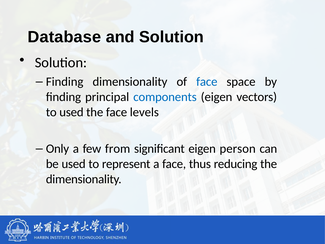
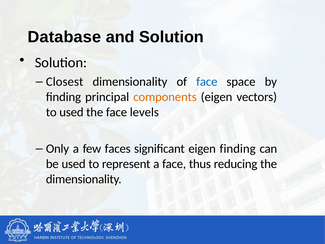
Finding at (65, 82): Finding -> Closest
components colour: blue -> orange
from: from -> faces
eigen person: person -> finding
